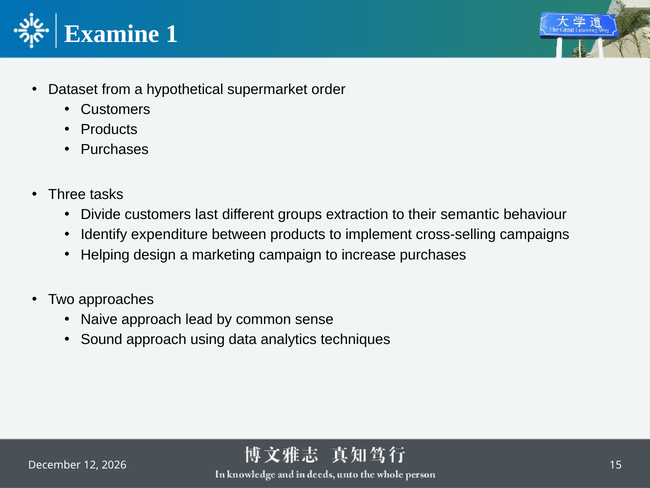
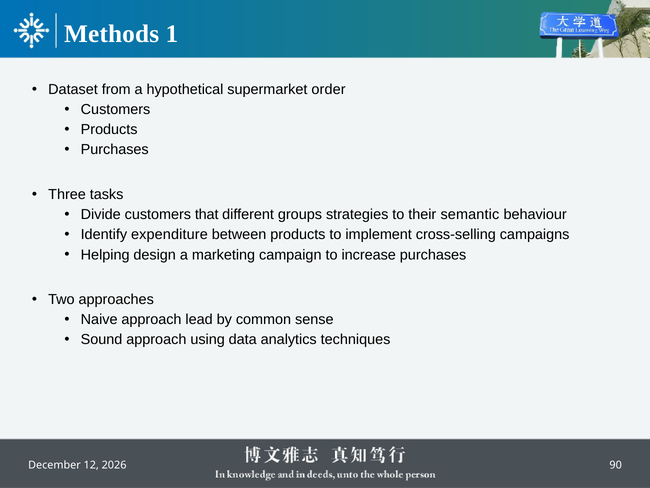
Examine: Examine -> Methods
last: last -> that
extraction: extraction -> strategies
15: 15 -> 90
